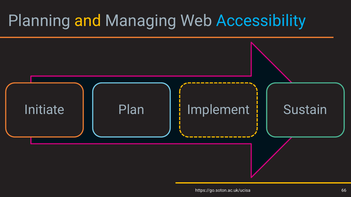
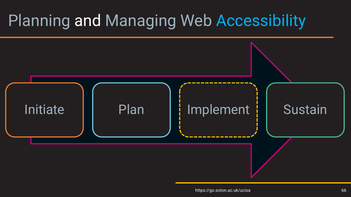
and colour: yellow -> white
